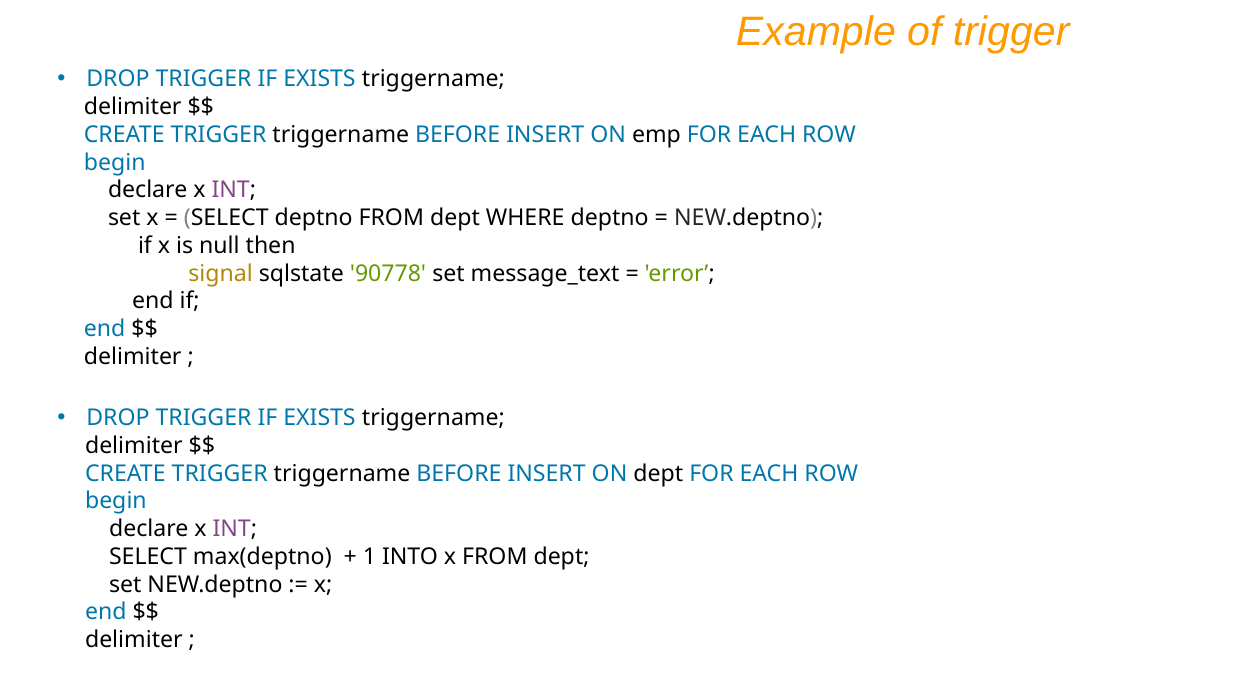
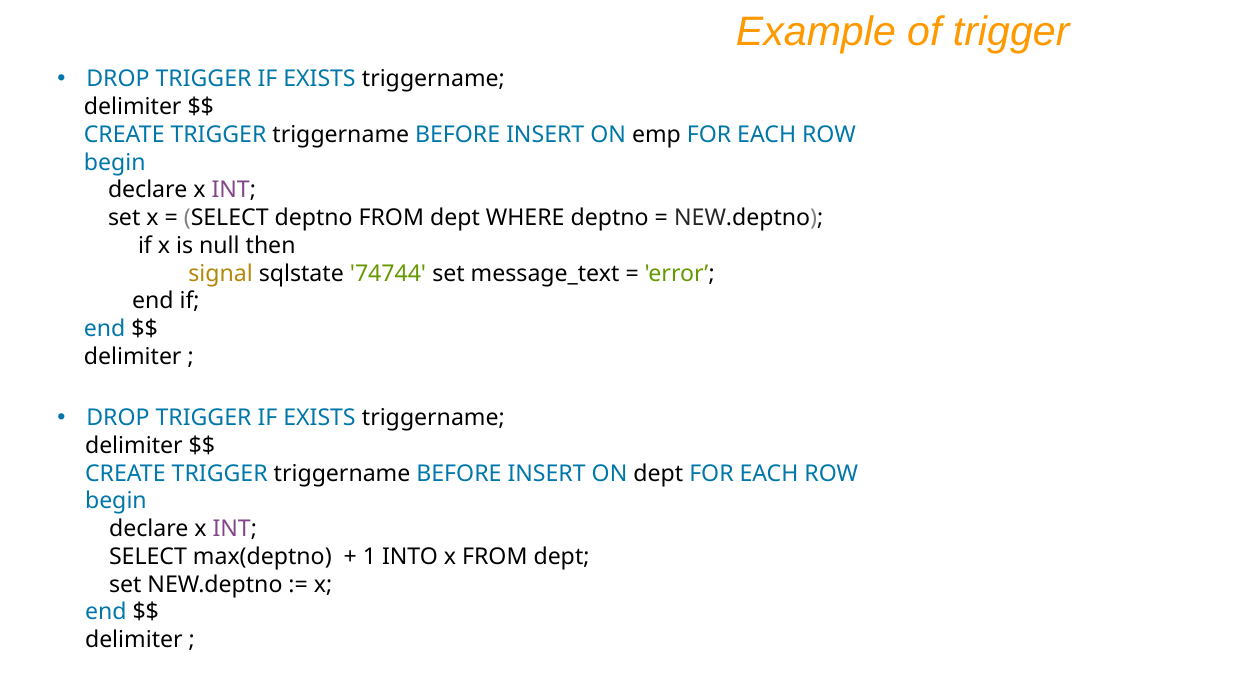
90778: 90778 -> 74744
